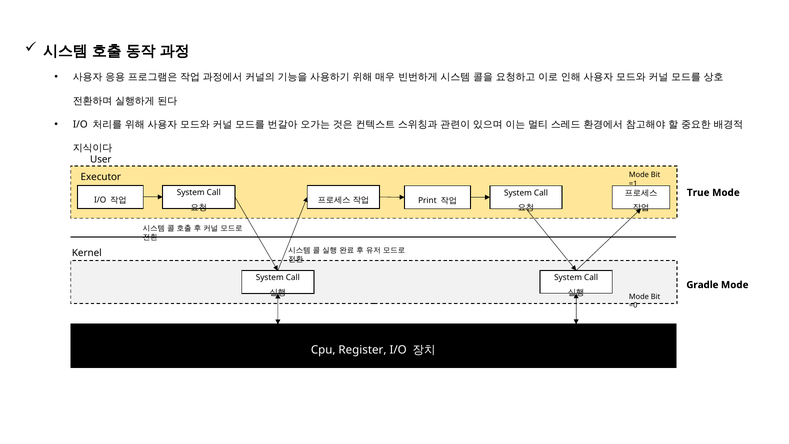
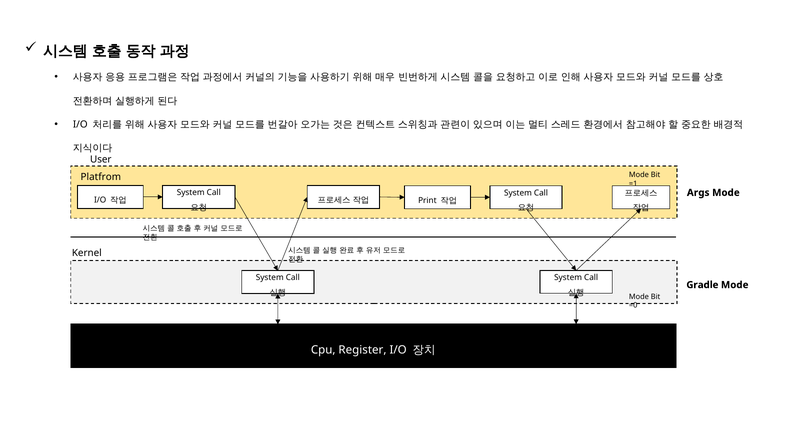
Executor: Executor -> Platfrom
True: True -> Args
